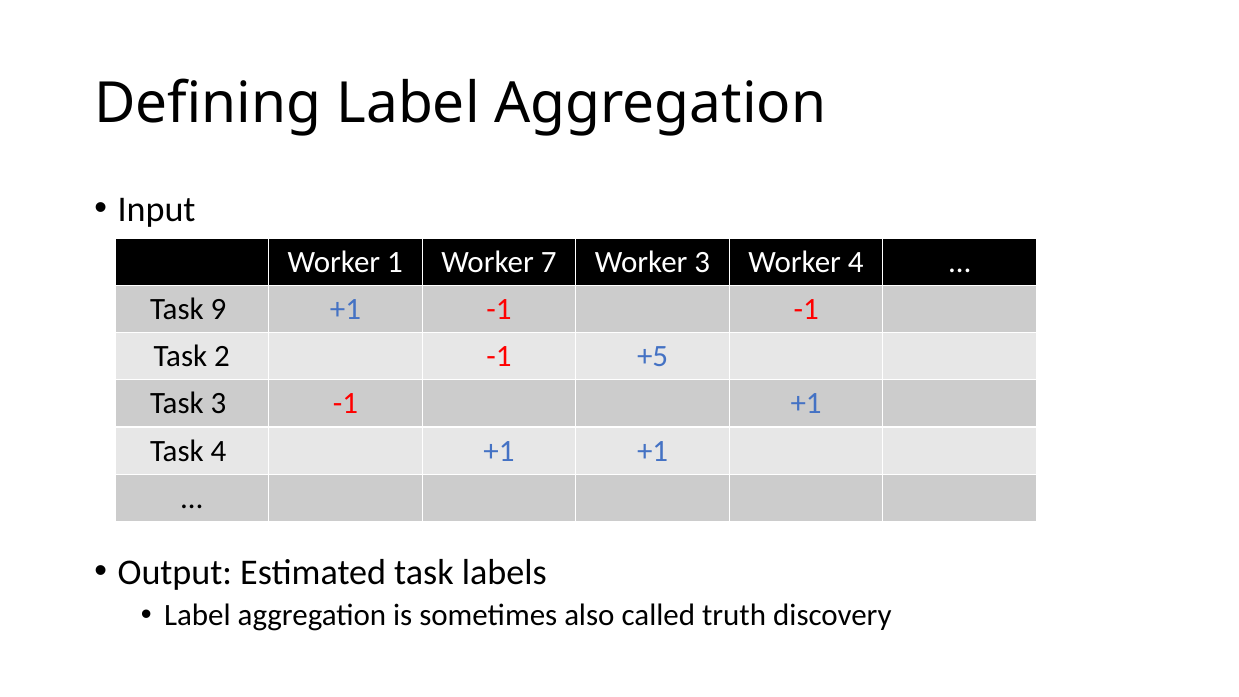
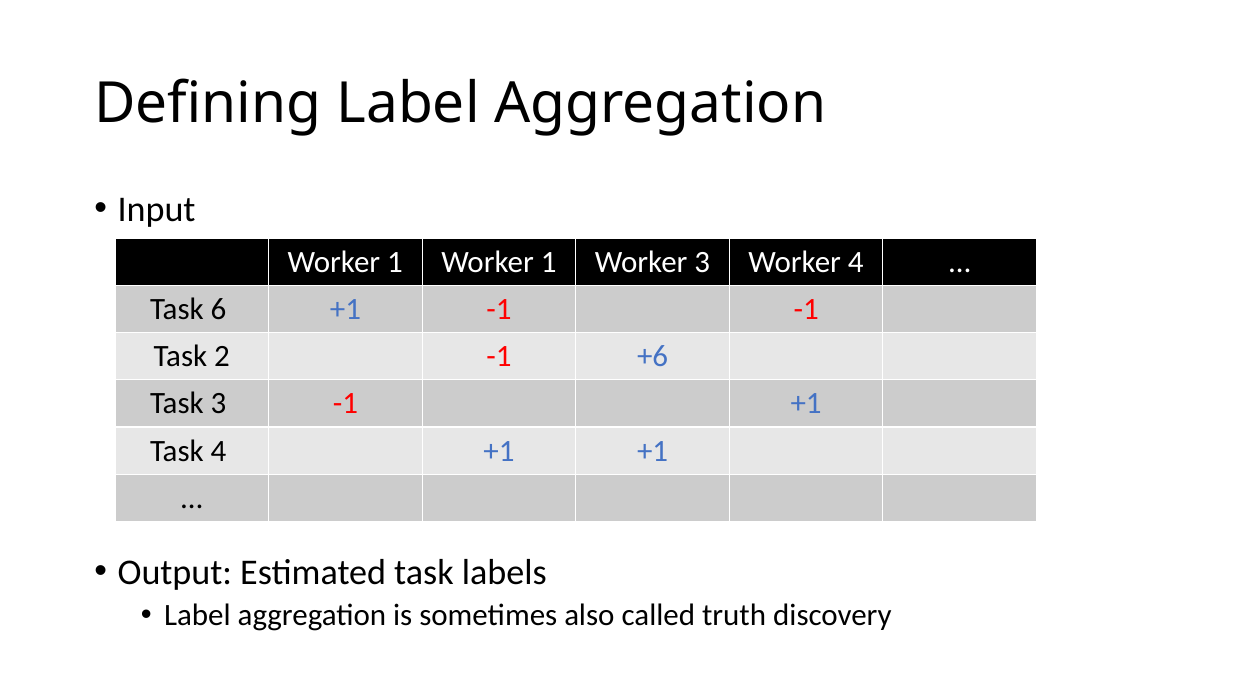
1 Worker 7: 7 -> 1
9: 9 -> 6
+5: +5 -> +6
